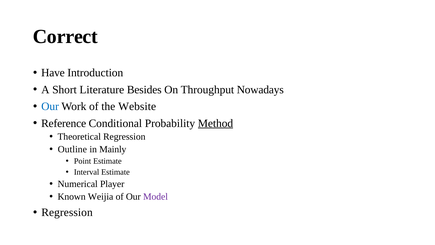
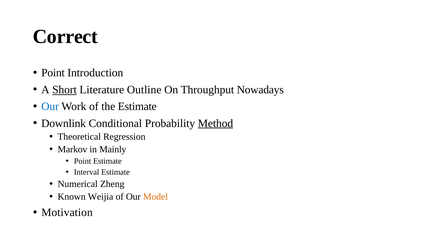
Have at (53, 73): Have -> Point
Short underline: none -> present
Besides: Besides -> Outline
the Website: Website -> Estimate
Reference: Reference -> Downlink
Outline: Outline -> Markov
Player: Player -> Zheng
Model colour: purple -> orange
Regression at (67, 212): Regression -> Motivation
